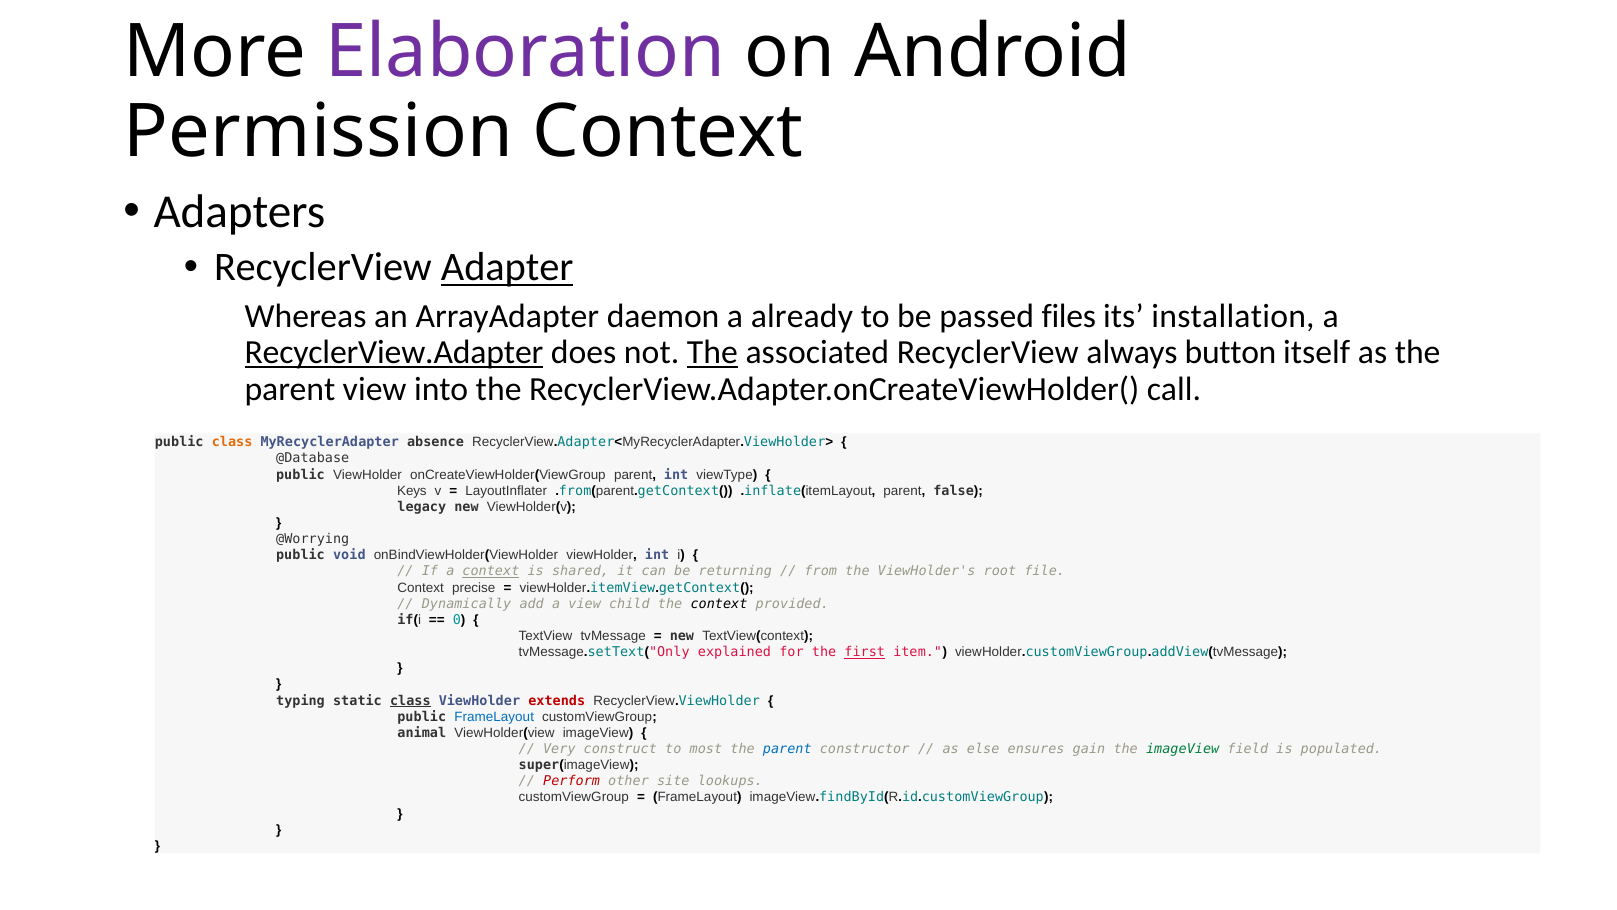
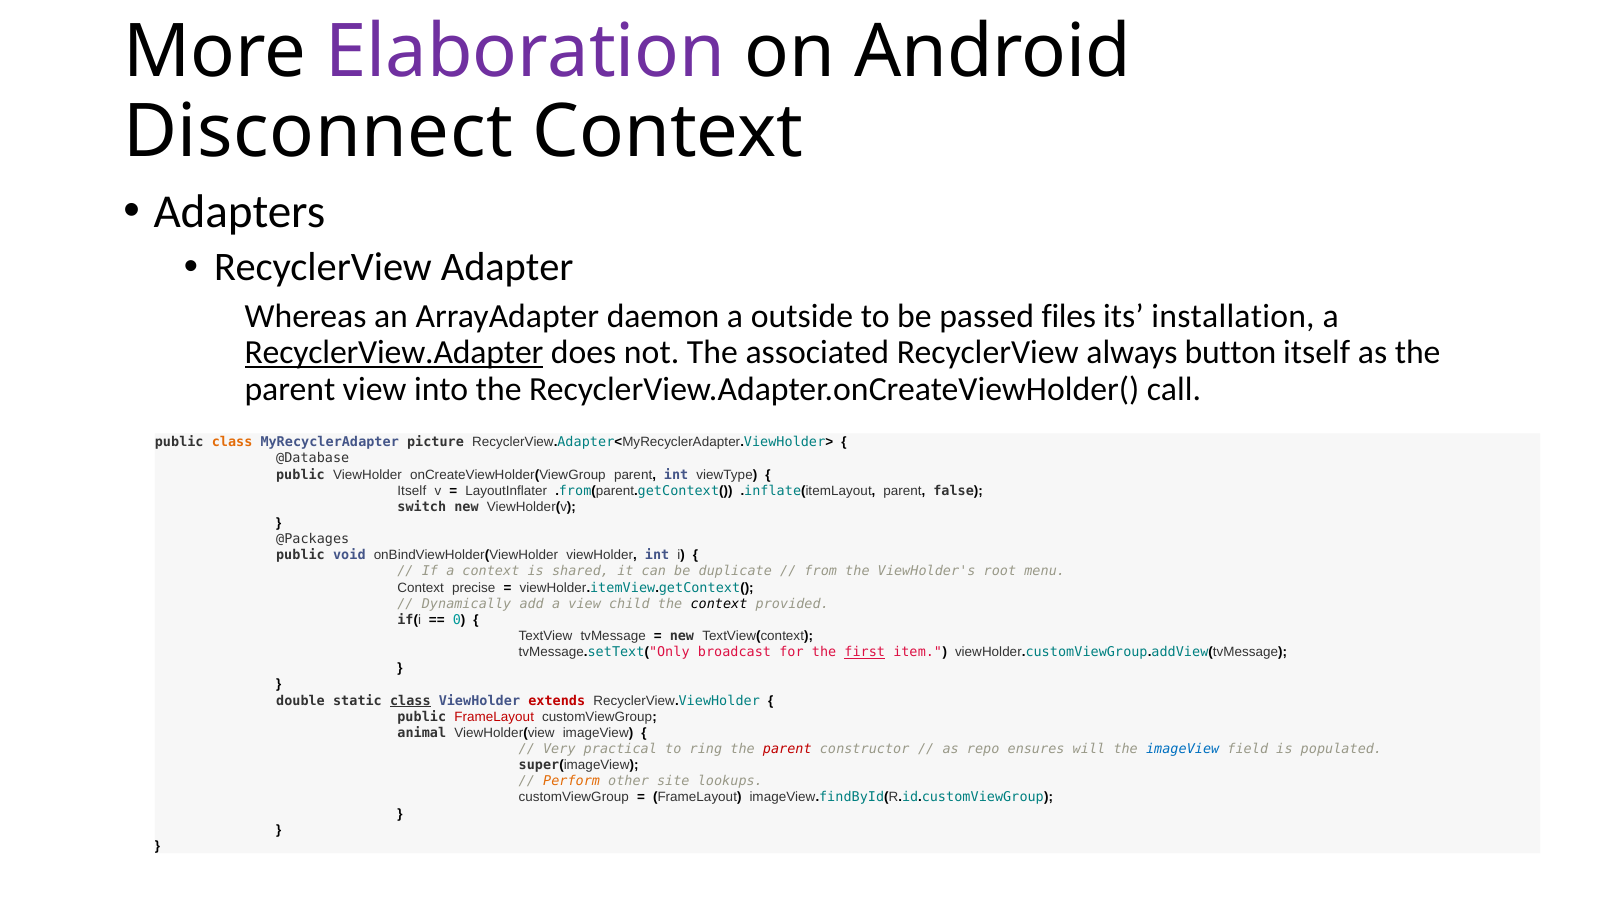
Permission: Permission -> Disconnect
Adapter underline: present -> none
already: already -> outside
The at (712, 352) underline: present -> none
absence: absence -> picture
Keys at (412, 491): Keys -> Itself
legacy: legacy -> switch
@Worrying: @Worrying -> @Packages
context at (491, 571) underline: present -> none
returning: returning -> duplicate
file: file -> menu
explained: explained -> broadcast
typing: typing -> double
FrameLayout at (494, 716) colour: blue -> red
construct: construct -> practical
most: most -> ring
parent at (787, 749) colour: blue -> red
else: else -> repo
gain: gain -> will
imageView at (1183, 749) colour: green -> blue
Perform colour: red -> orange
